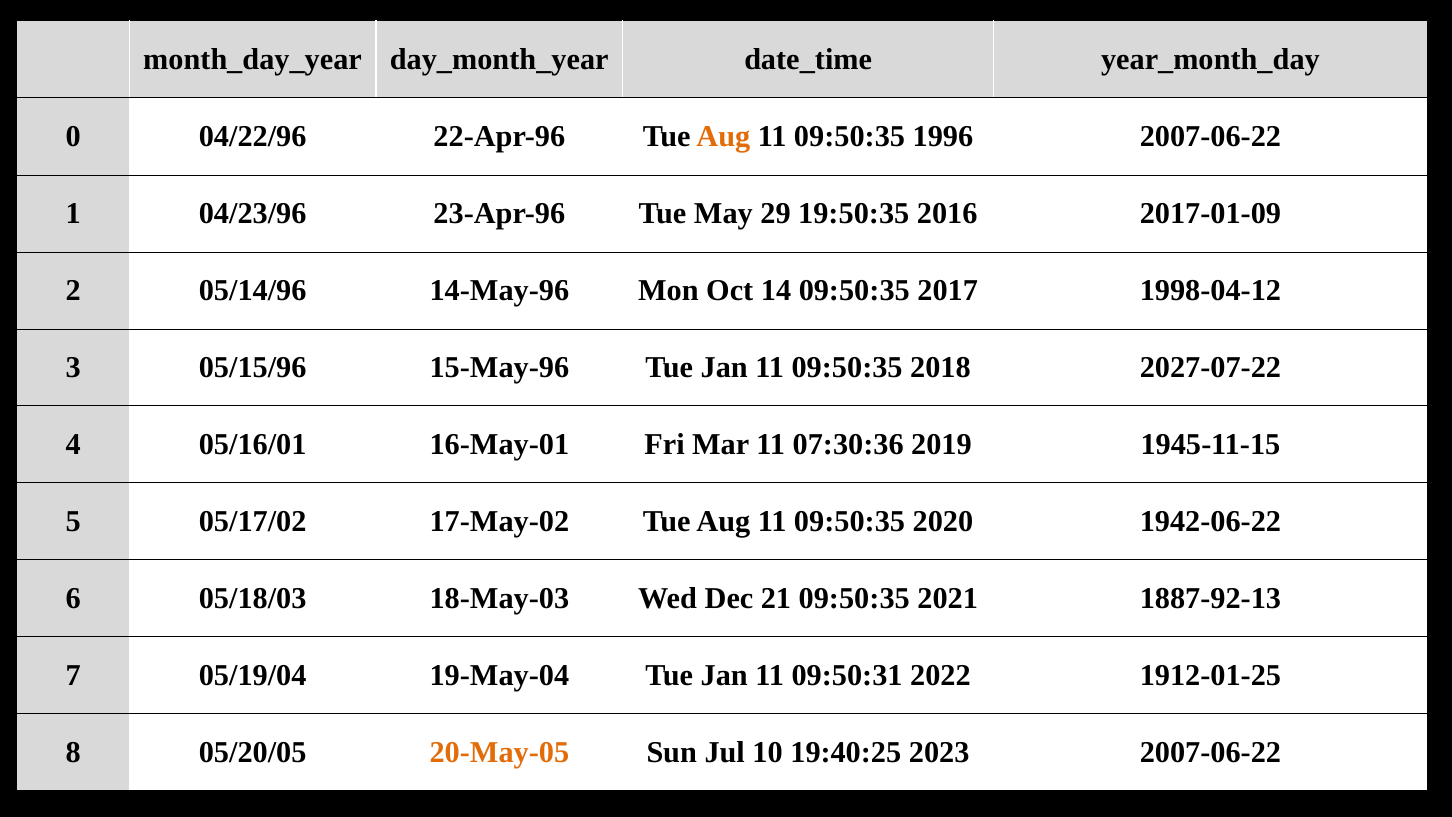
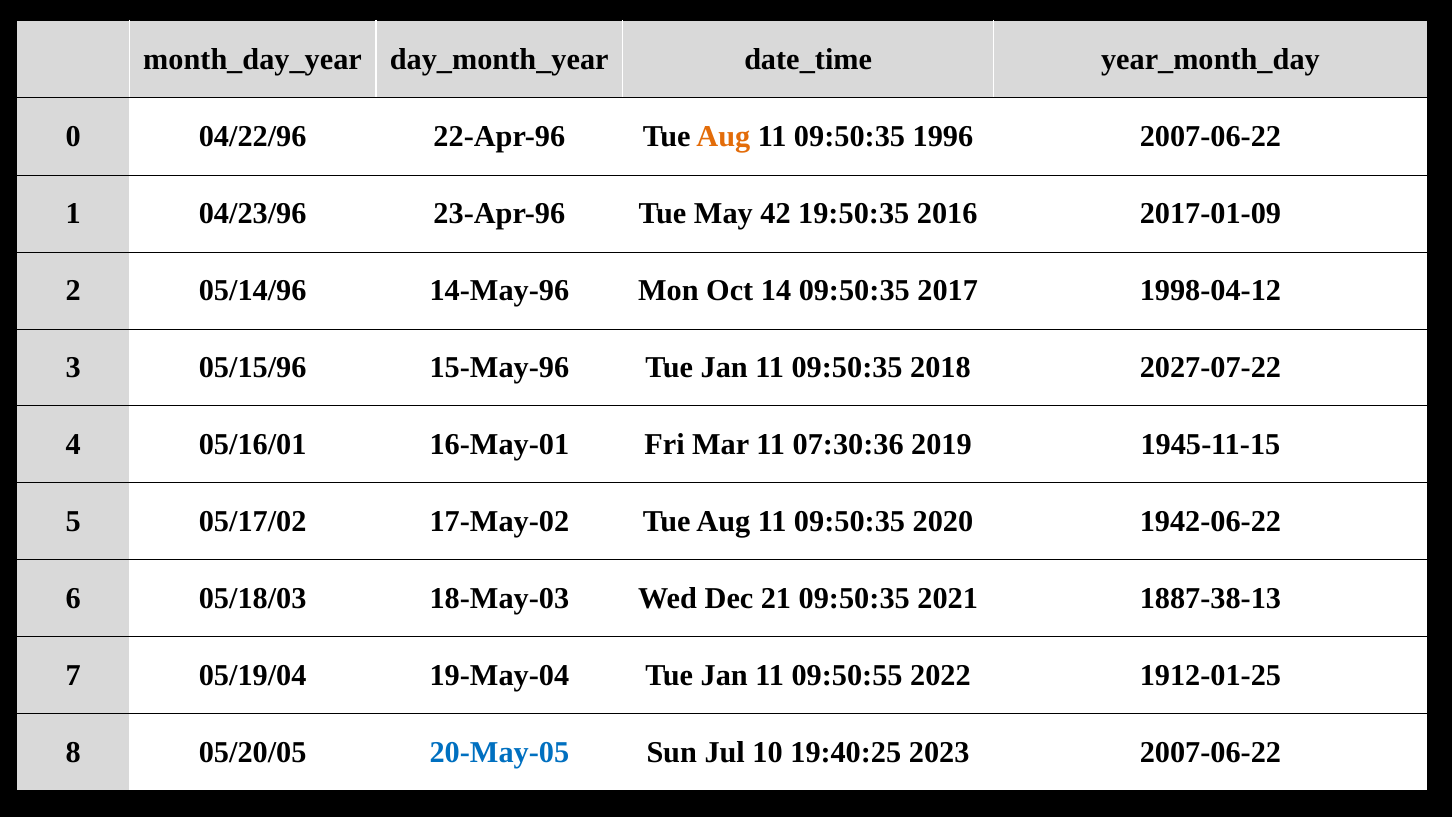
29: 29 -> 42
1887-92-13: 1887-92-13 -> 1887-38-13
09:50:31: 09:50:31 -> 09:50:55
20-May-05 colour: orange -> blue
